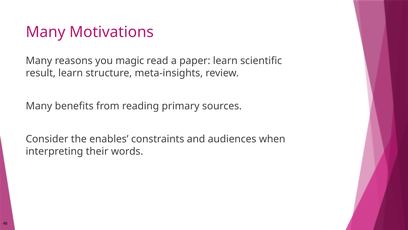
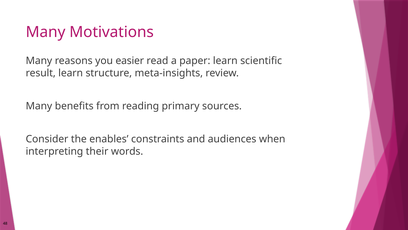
magic: magic -> easier
